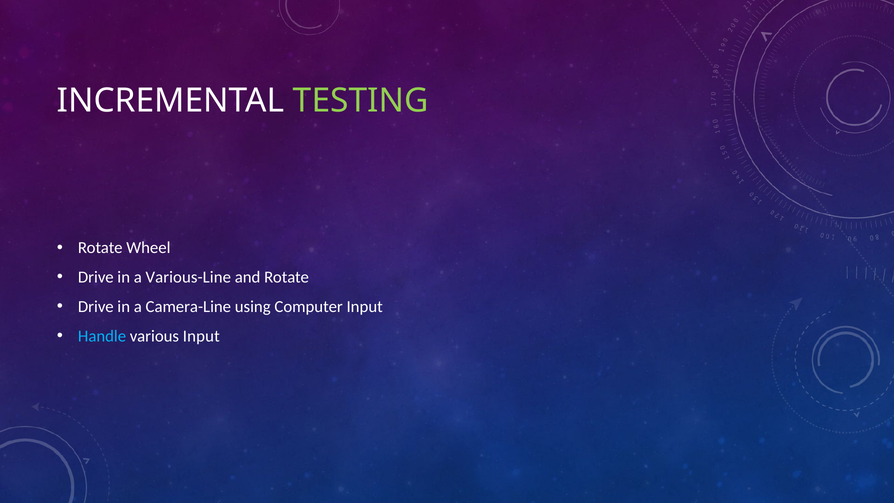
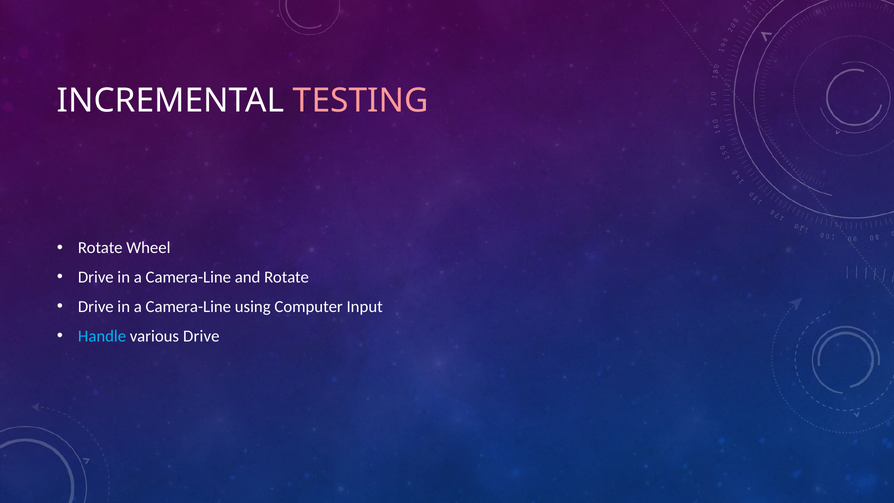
TESTING colour: light green -> pink
Various-Line at (188, 277): Various-Line -> Camera-Line
various Input: Input -> Drive
